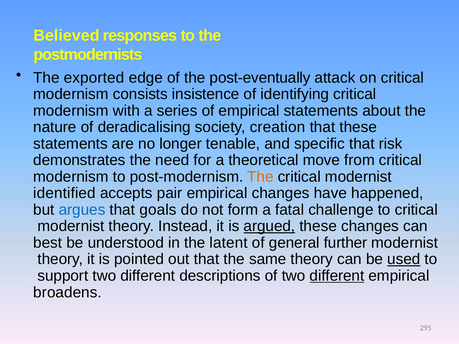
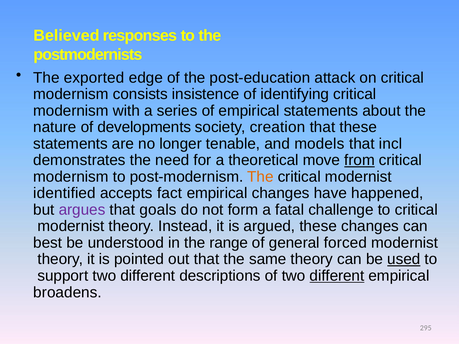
post-eventually: post-eventually -> post-education
deradicalising: deradicalising -> developments
specific: specific -> models
risk: risk -> incl
from underline: none -> present
pair: pair -> fact
argues colour: blue -> purple
argued underline: present -> none
latent: latent -> range
further: further -> forced
